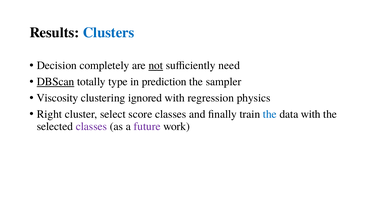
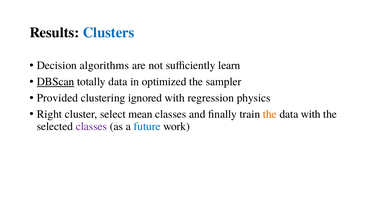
completely: completely -> algorithms
not underline: present -> none
need: need -> learn
totally type: type -> data
prediction: prediction -> optimized
Viscosity: Viscosity -> Provided
score: score -> mean
the at (270, 114) colour: blue -> orange
future colour: purple -> blue
